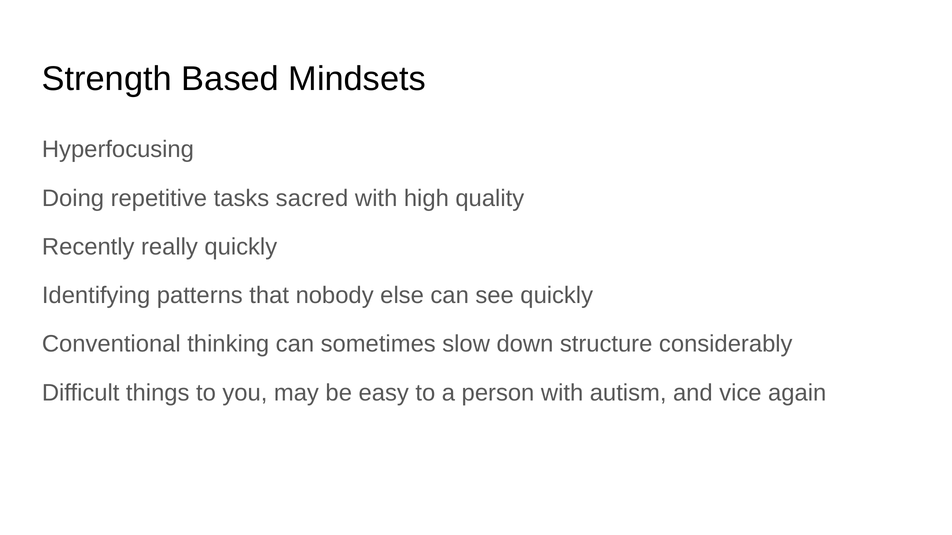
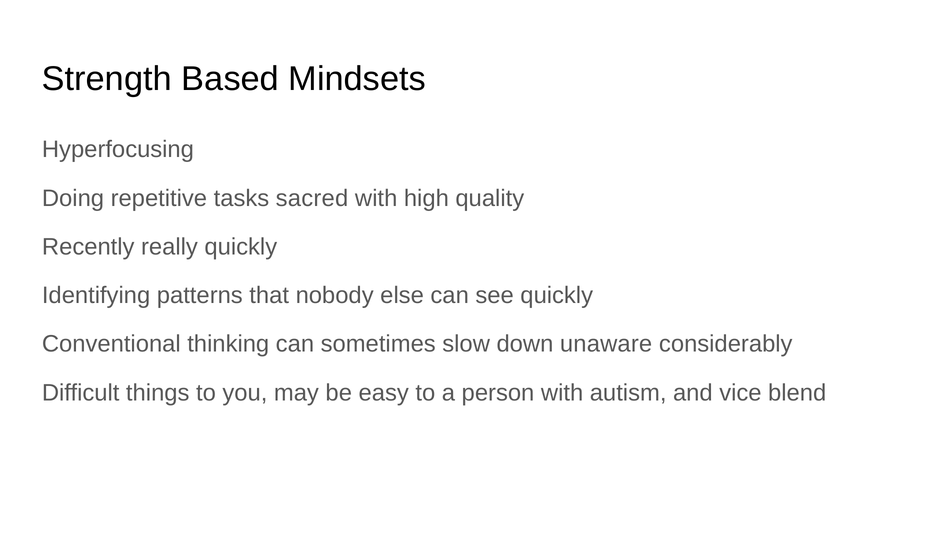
structure: structure -> unaware
again: again -> blend
